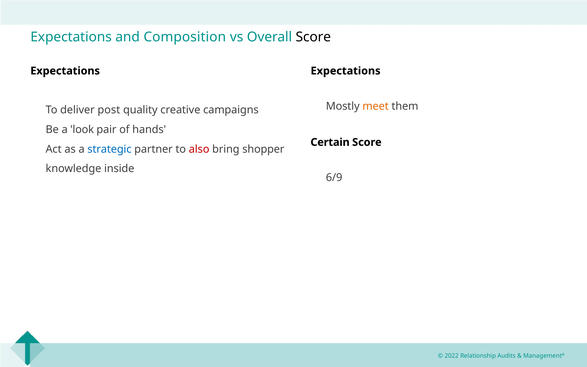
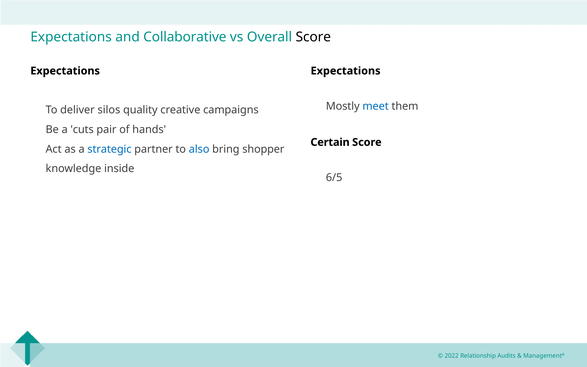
Composition: Composition -> Collaborative
meet colour: orange -> blue
post: post -> silos
look: look -> cuts
also colour: red -> blue
6/9: 6/9 -> 6/5
